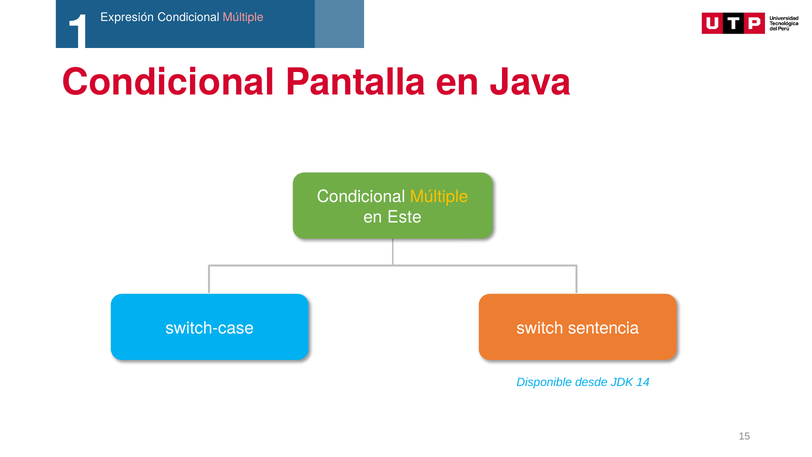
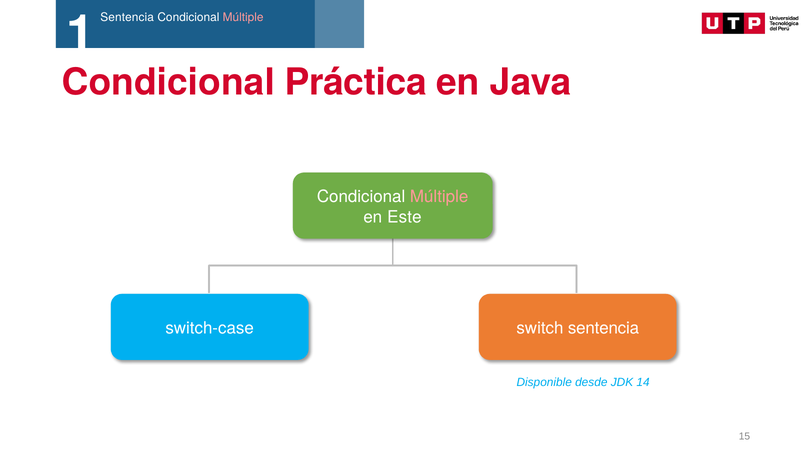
Expresión at (127, 17): Expresión -> Sentencia
Pantalla: Pantalla -> Práctica
Múltiple at (439, 197) colour: yellow -> pink
